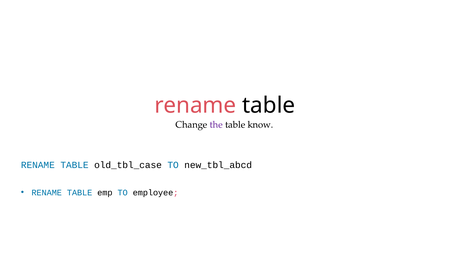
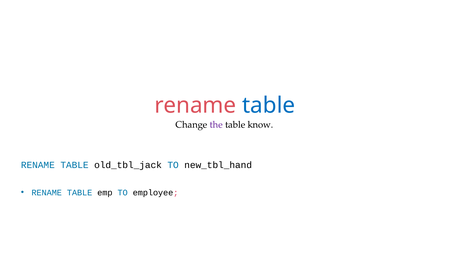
table at (269, 105) colour: black -> blue
old_tbl_case: old_tbl_case -> old_tbl_jack
new_tbl_abcd: new_tbl_abcd -> new_tbl_hand
